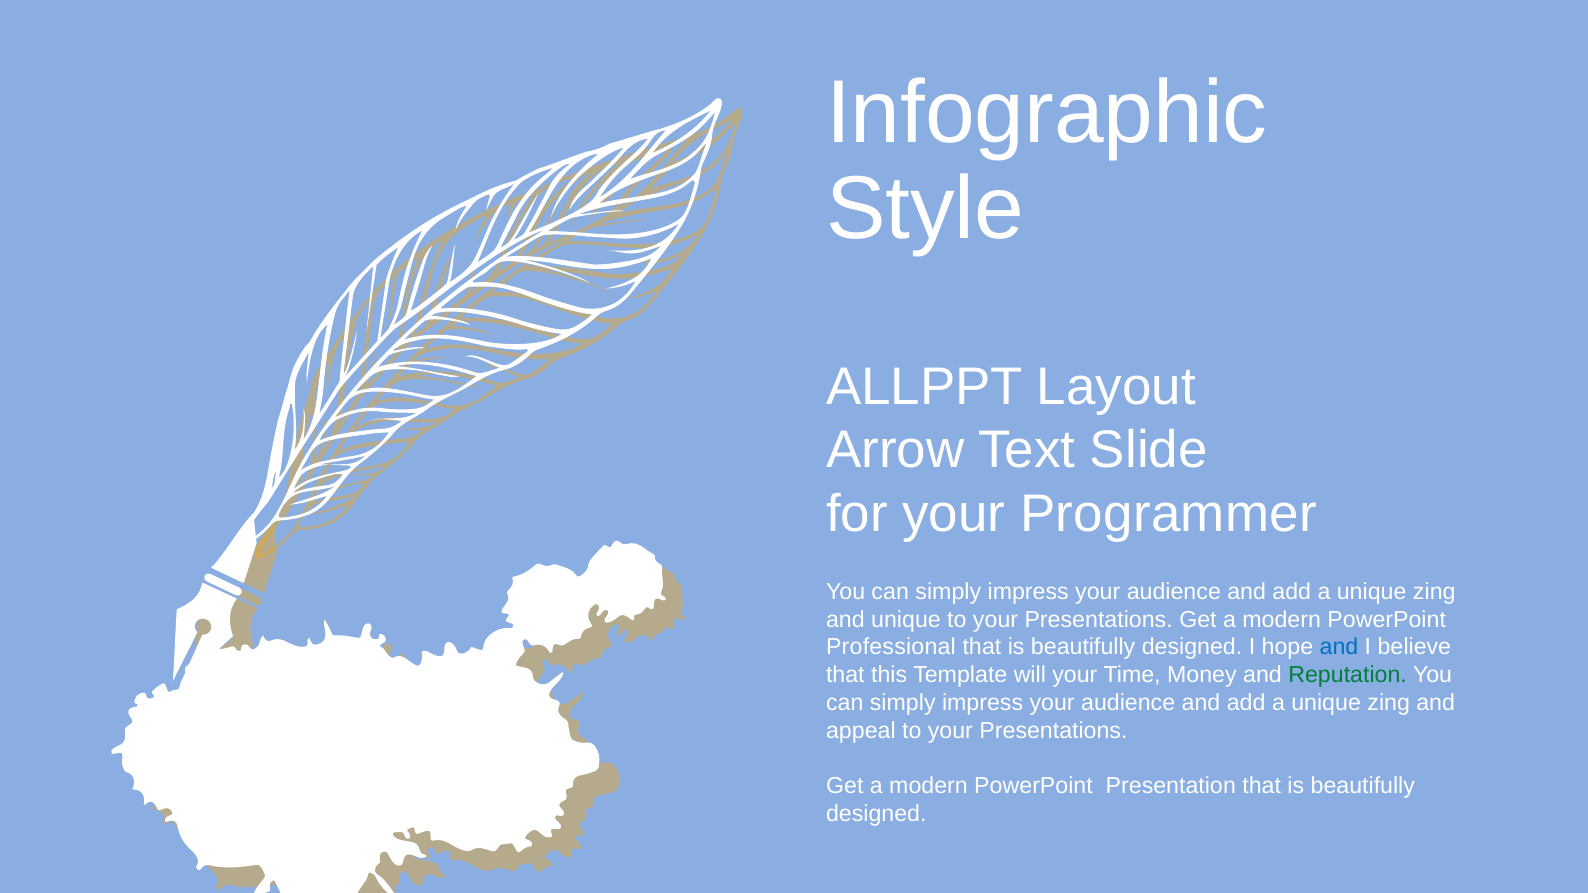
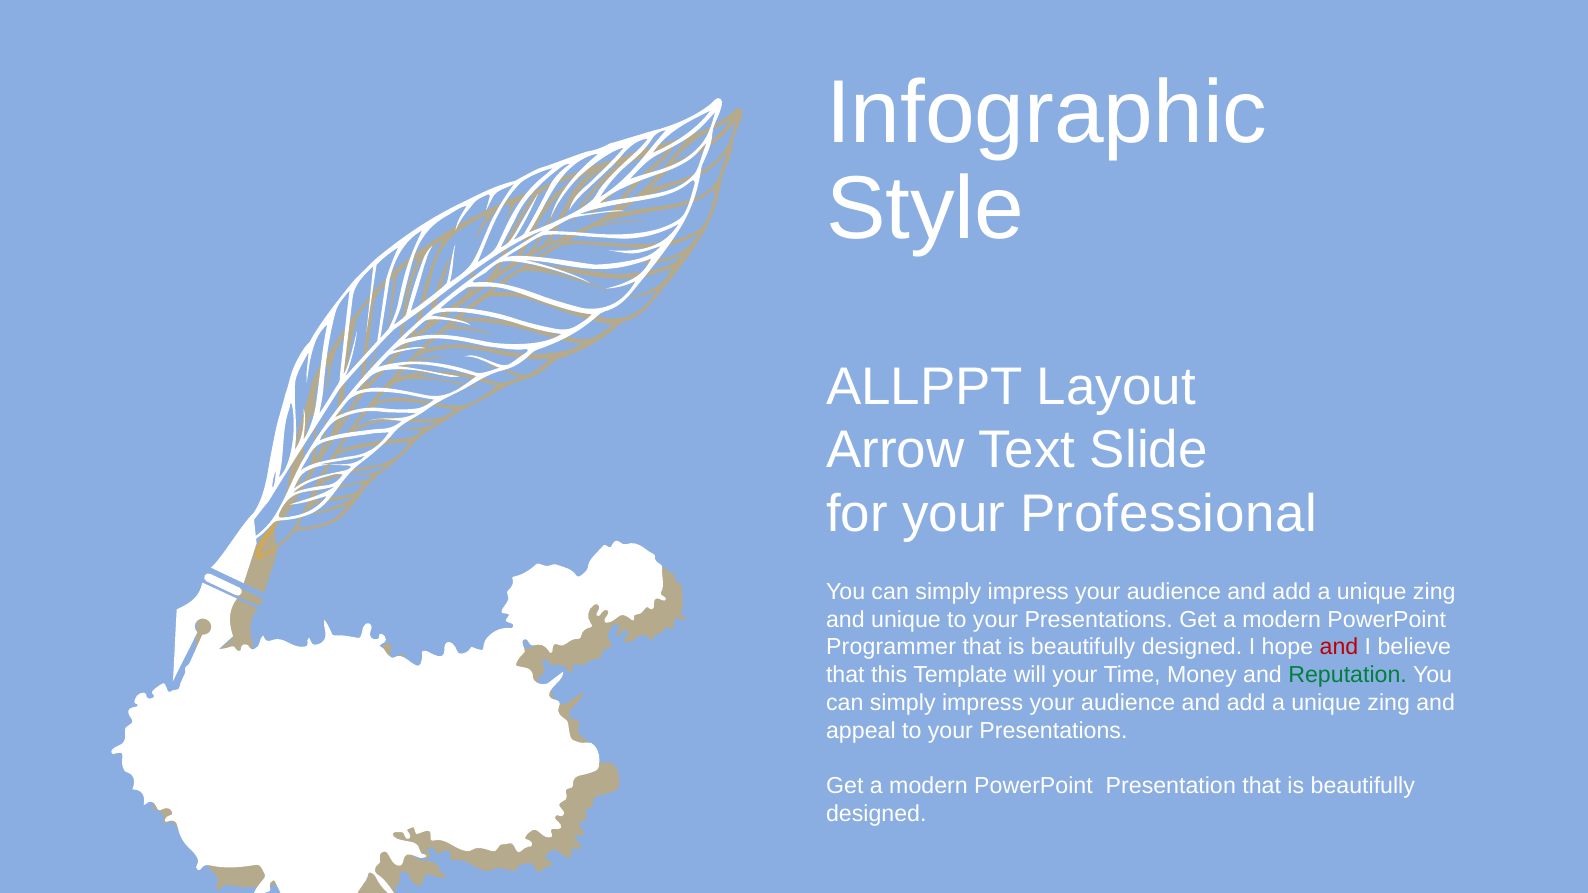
Programmer: Programmer -> Professional
Professional: Professional -> Programmer
and at (1339, 647) colour: blue -> red
